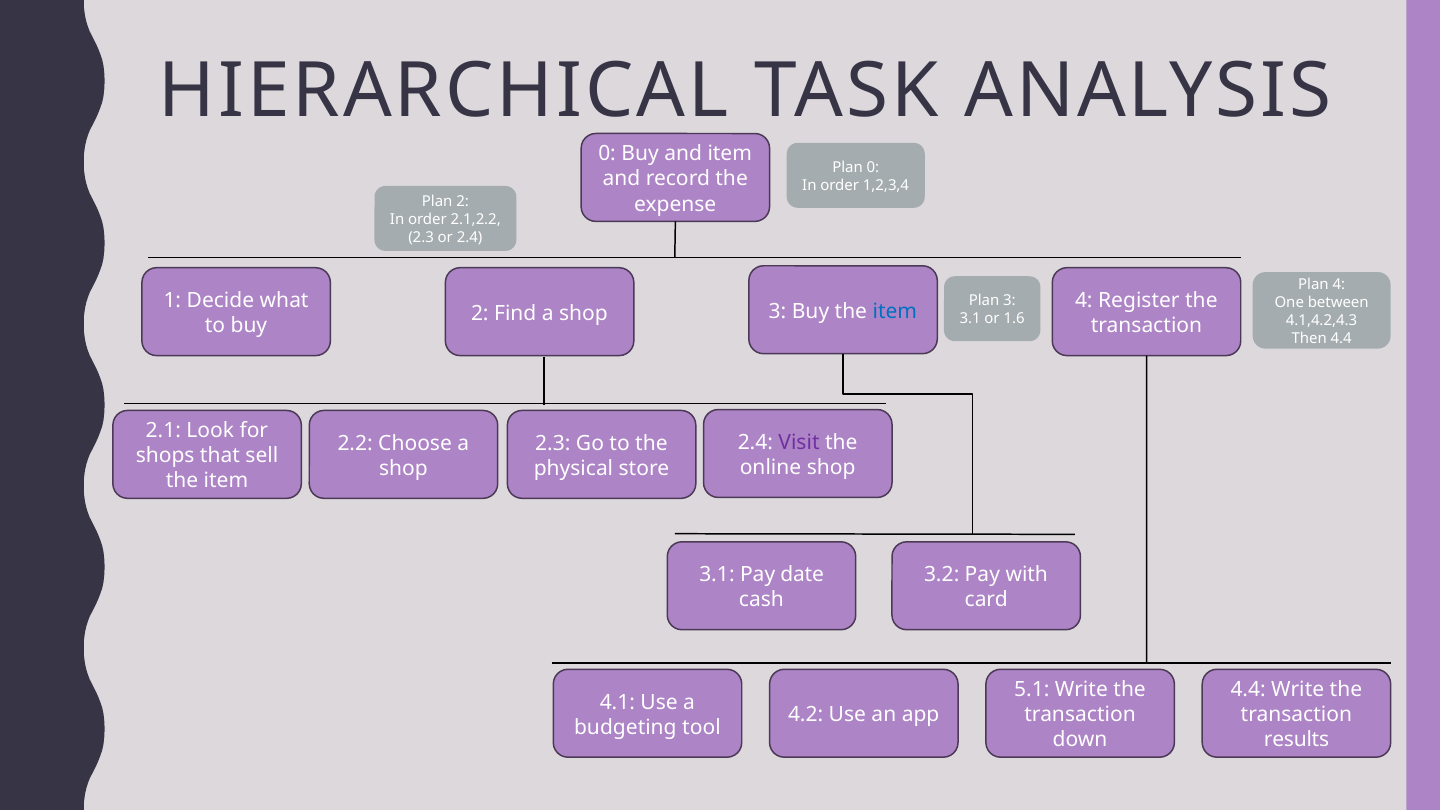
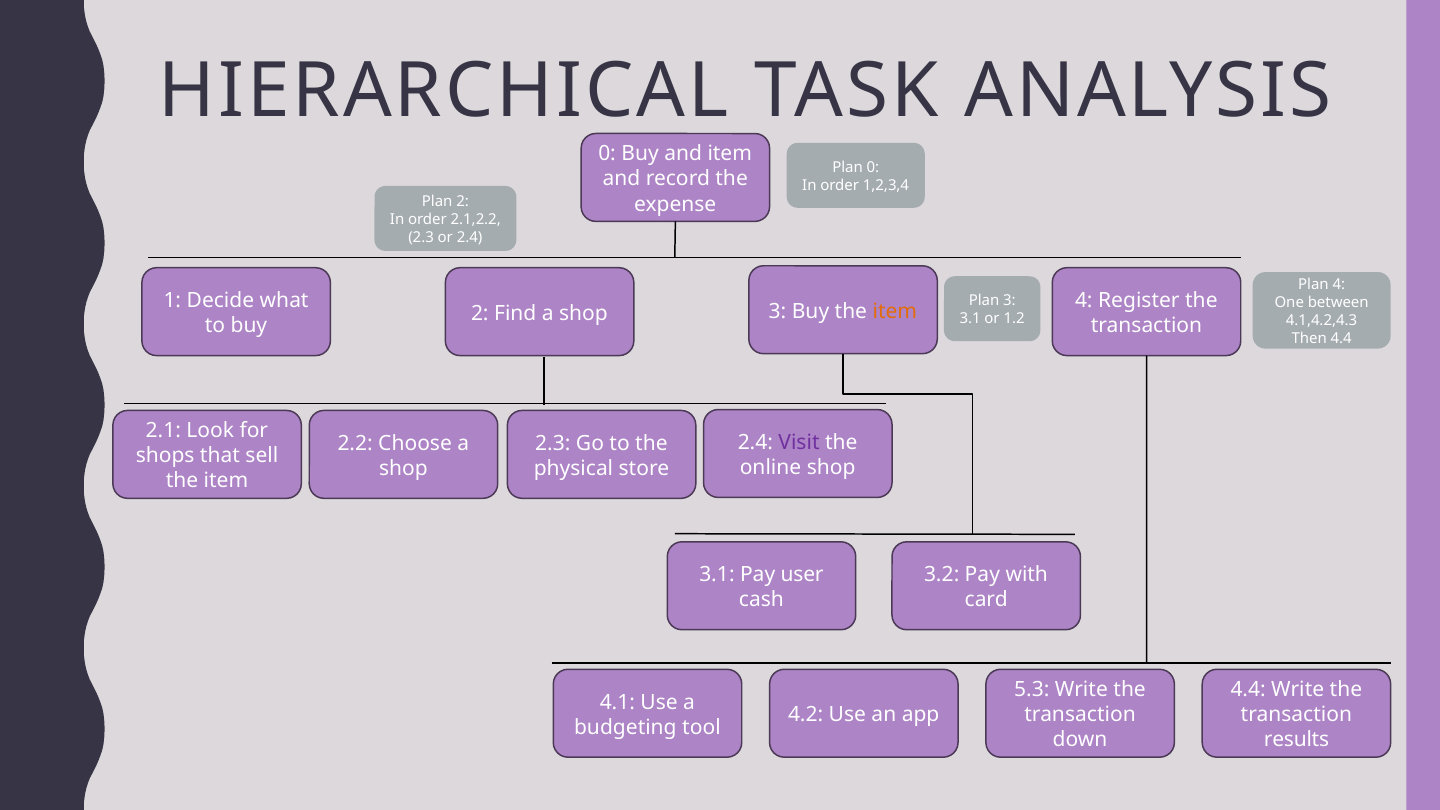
item at (895, 311) colour: blue -> orange
1.6: 1.6 -> 1.2
date: date -> user
5.1: 5.1 -> 5.3
